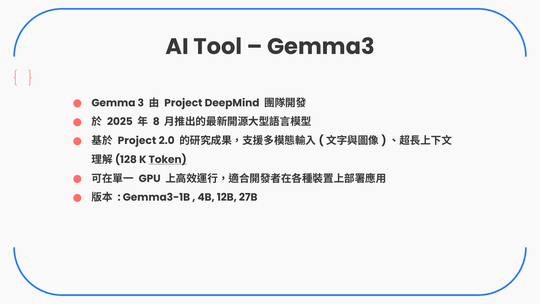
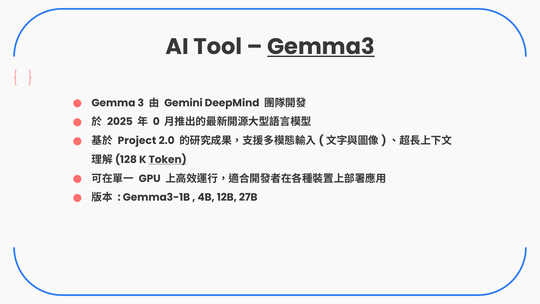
Gemma3 underline: none -> present
Project at (183, 103): Project -> Gemini
8: 8 -> 0
